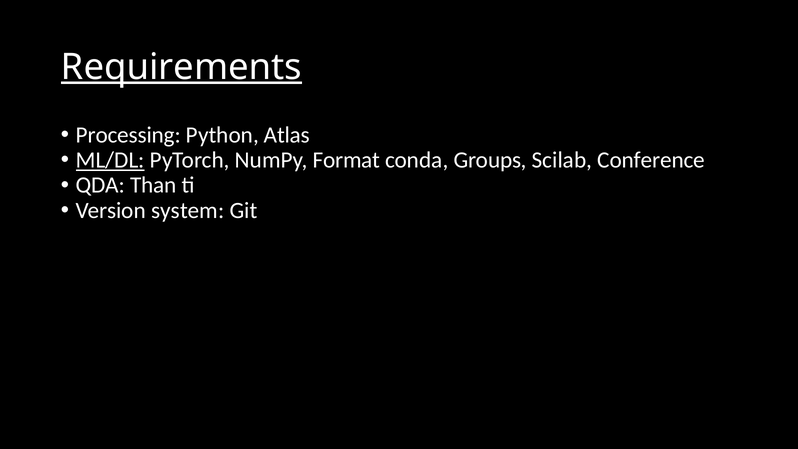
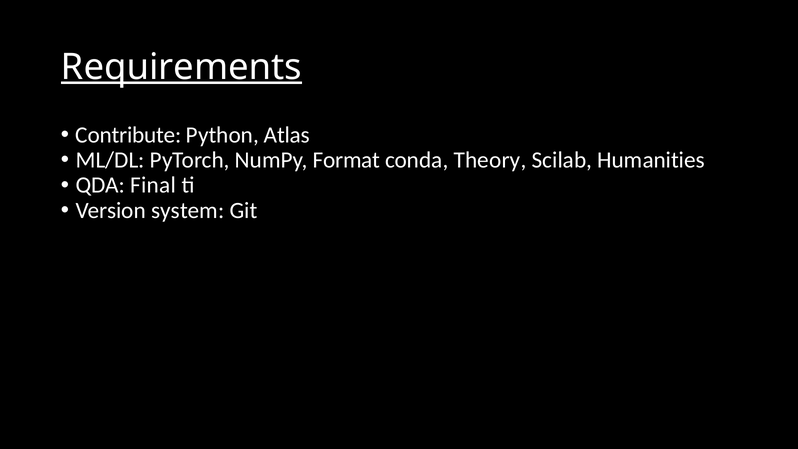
Processing: Processing -> Contribute
ML/DL underline: present -> none
Groups: Groups -> Theory
Conference: Conference -> Humanities
Than: Than -> Final
